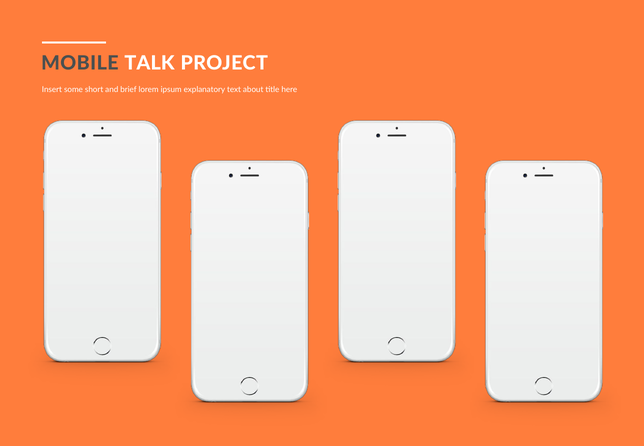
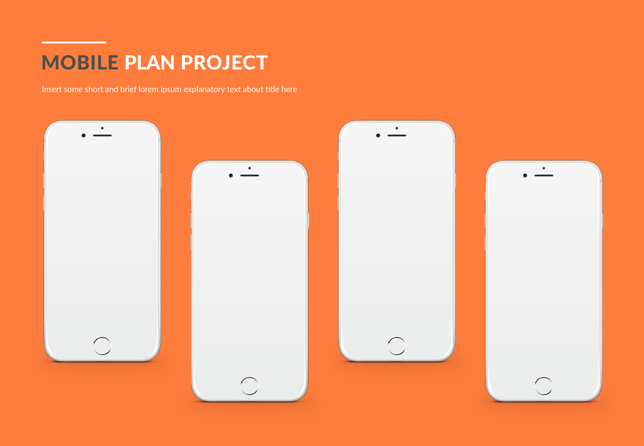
TALK: TALK -> PLAN
